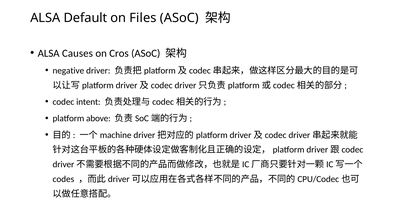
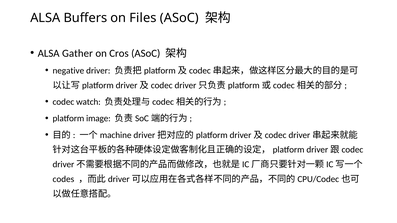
Default: Default -> Buffers
Causes: Causes -> Gather
intent: intent -> watch
above: above -> image
